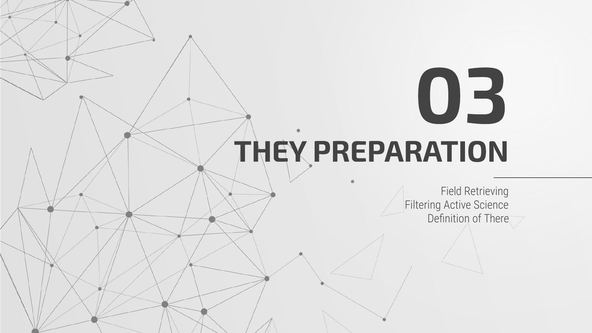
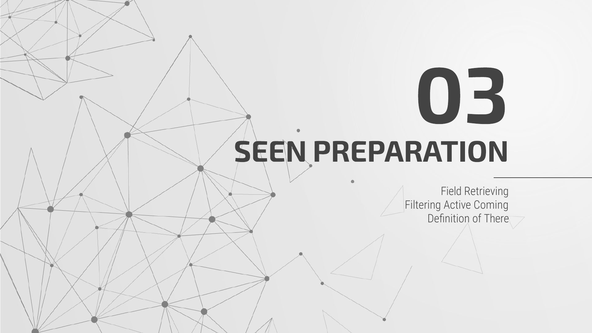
THEY: THEY -> SEEN
Science: Science -> Coming
